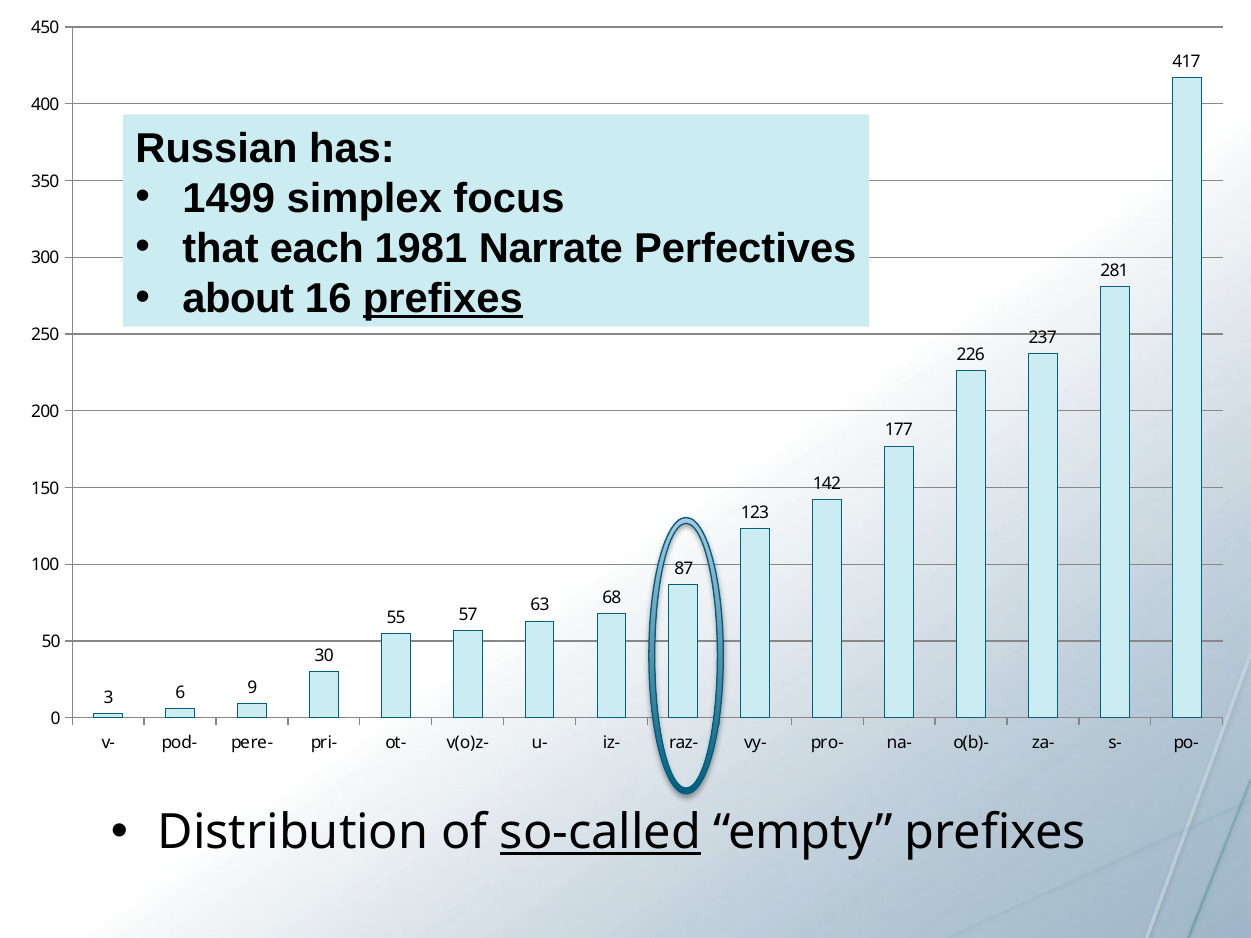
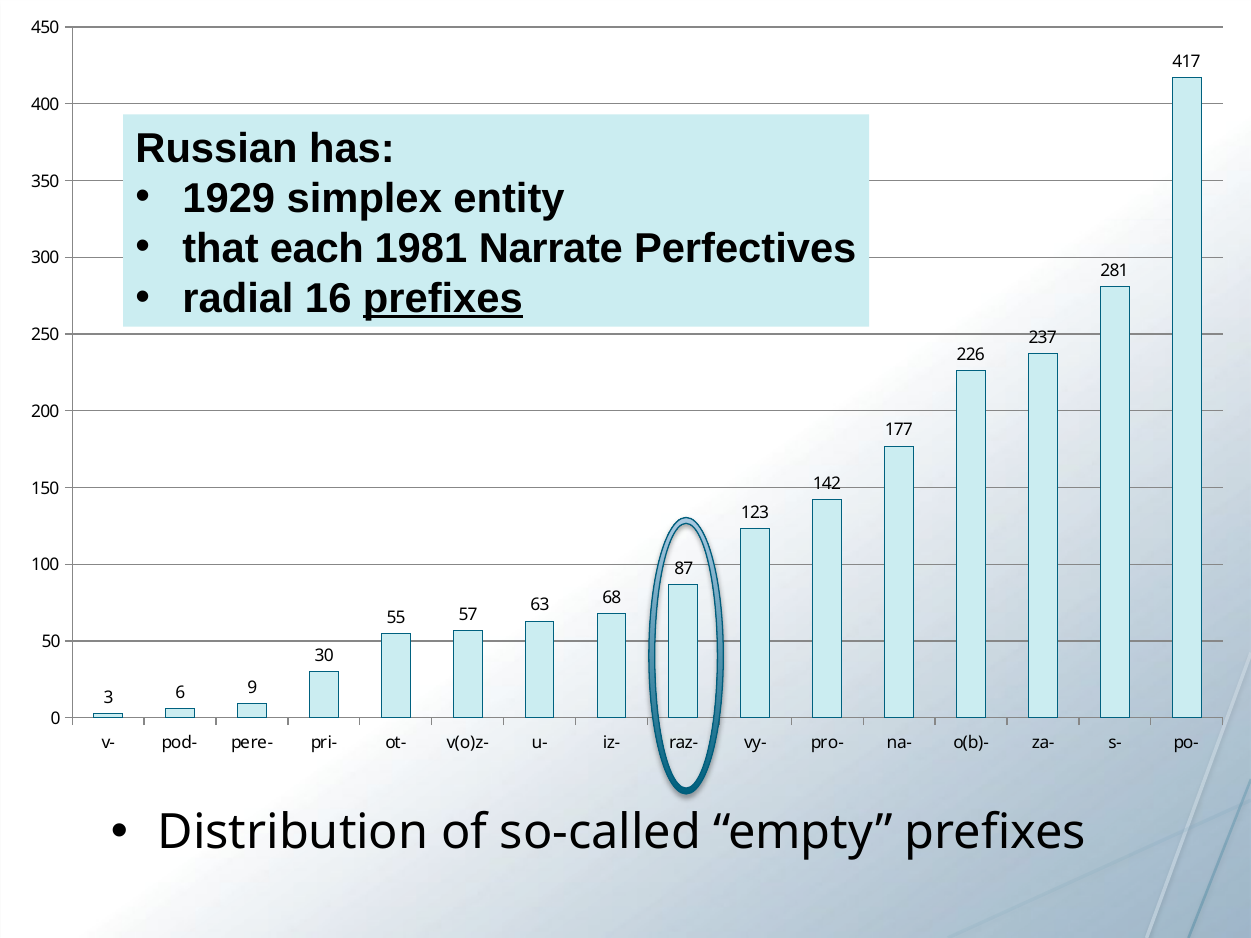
1499: 1499 -> 1929
focus: focus -> entity
about: about -> radial
so-called underline: present -> none
